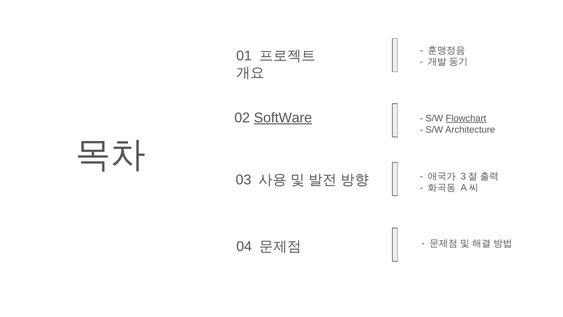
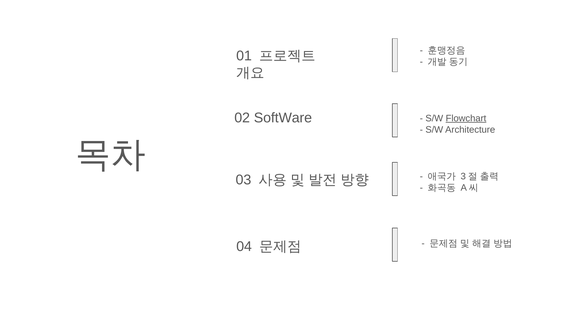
SoftWare underline: present -> none
